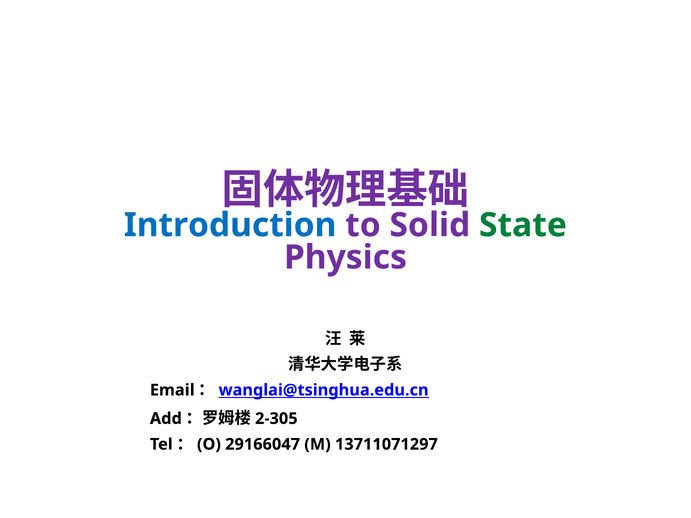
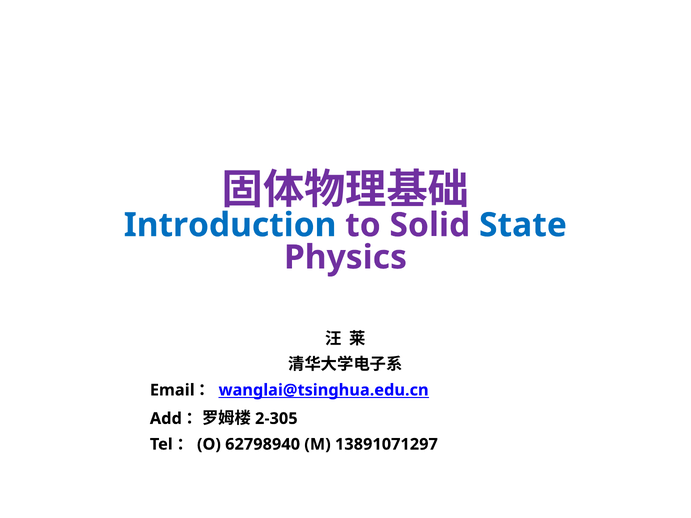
State colour: green -> blue
29166047: 29166047 -> 62798940
13711071297: 13711071297 -> 13891071297
